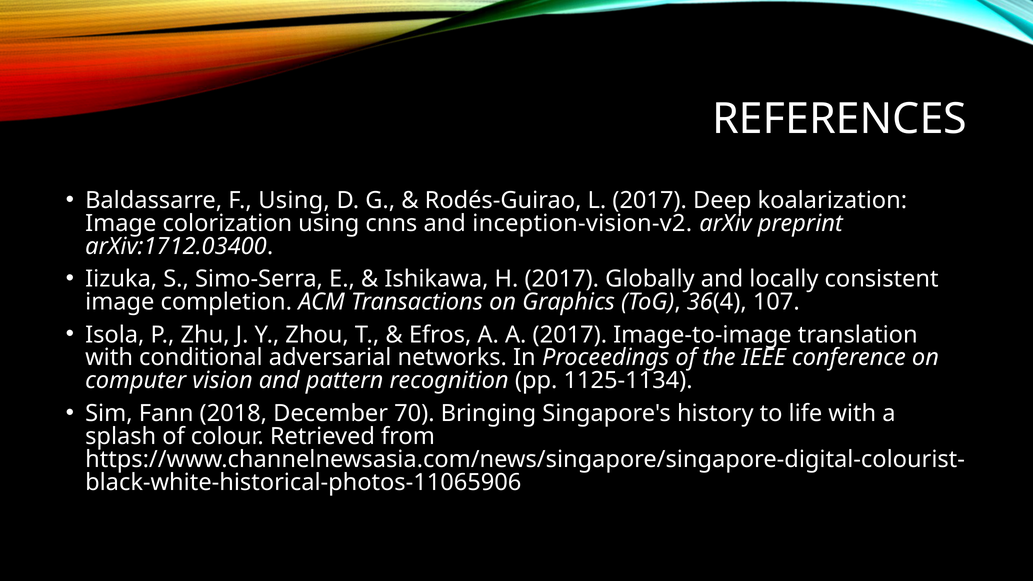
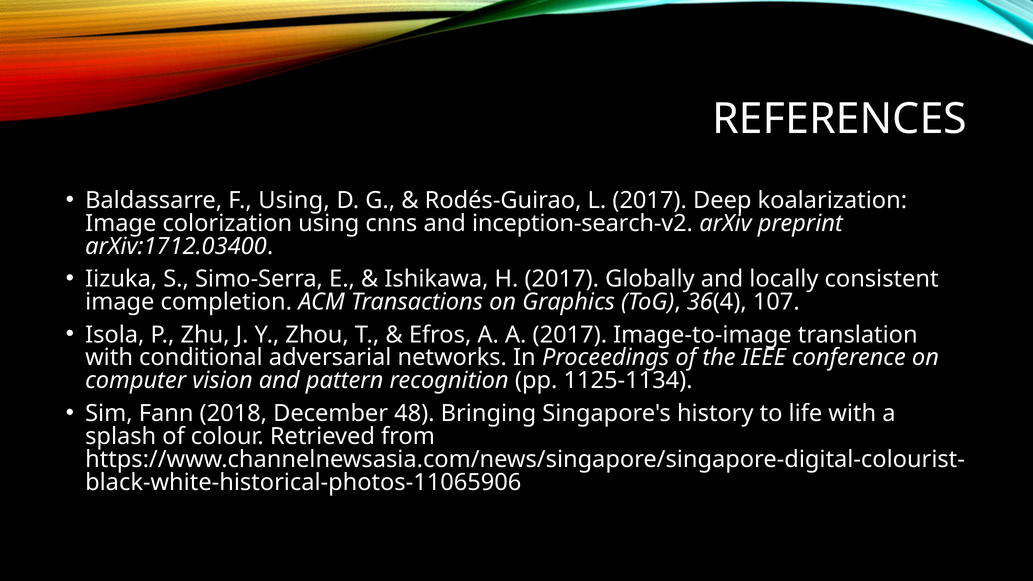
inception-vision-v2: inception-vision-v2 -> inception-search-v2
70: 70 -> 48
